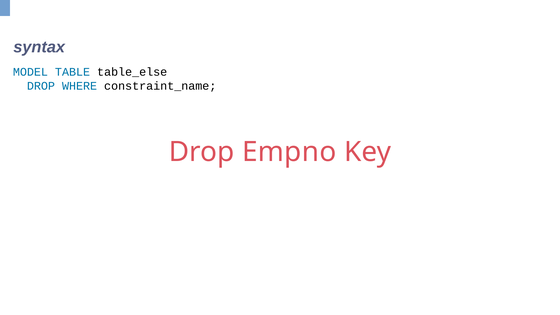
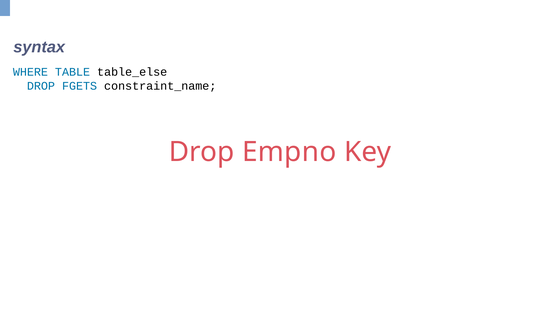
MODEL: MODEL -> WHERE
WHERE: WHERE -> FGETS
